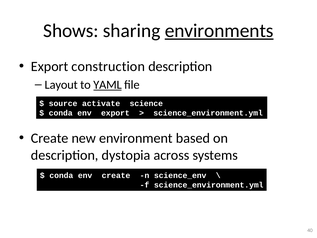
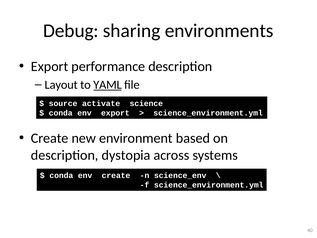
Shows: Shows -> Debug
environments underline: present -> none
construction: construction -> performance
